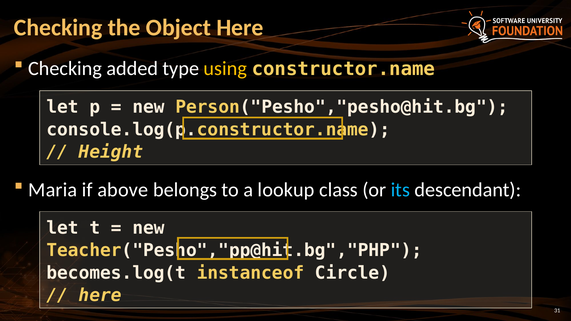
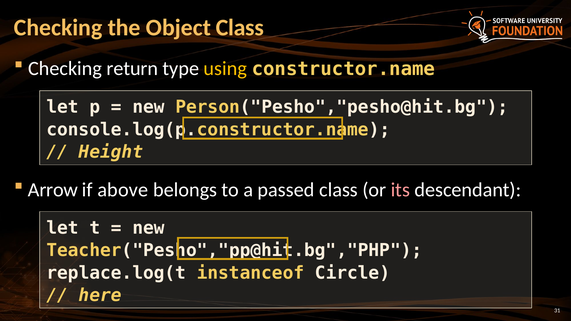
Object Here: Here -> Class
added: added -> return
Maria: Maria -> Arrow
lookup: lookup -> passed
its colour: light blue -> pink
becomes.log(t: becomes.log(t -> replace.log(t
